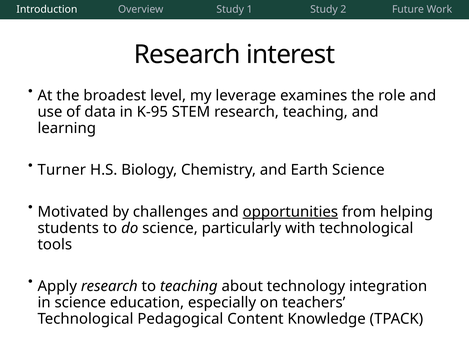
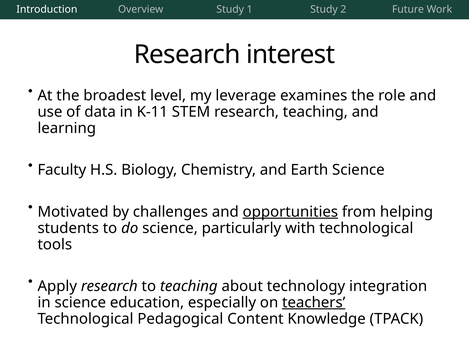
K-95: K-95 -> K-11
Turner: Turner -> Faculty
teachers underline: none -> present
